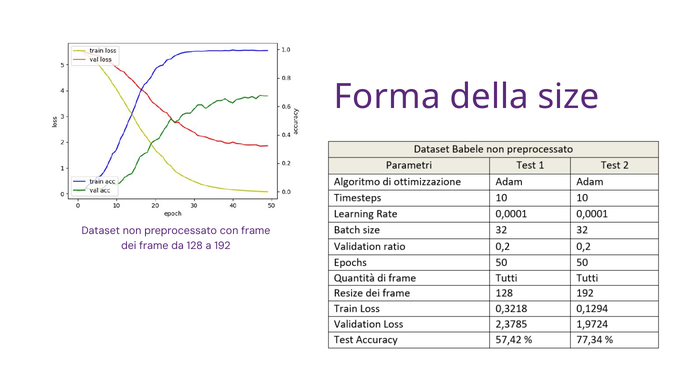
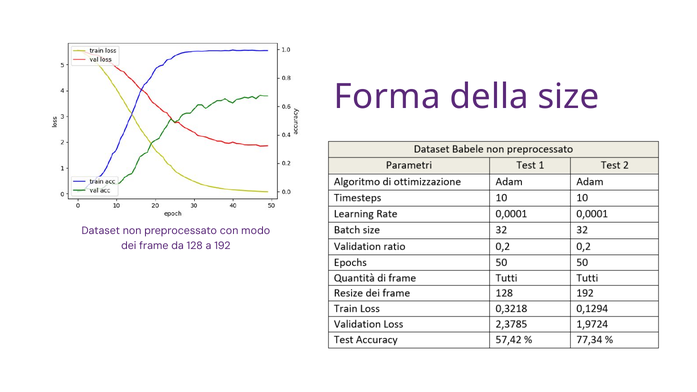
con frame: frame -> modo
